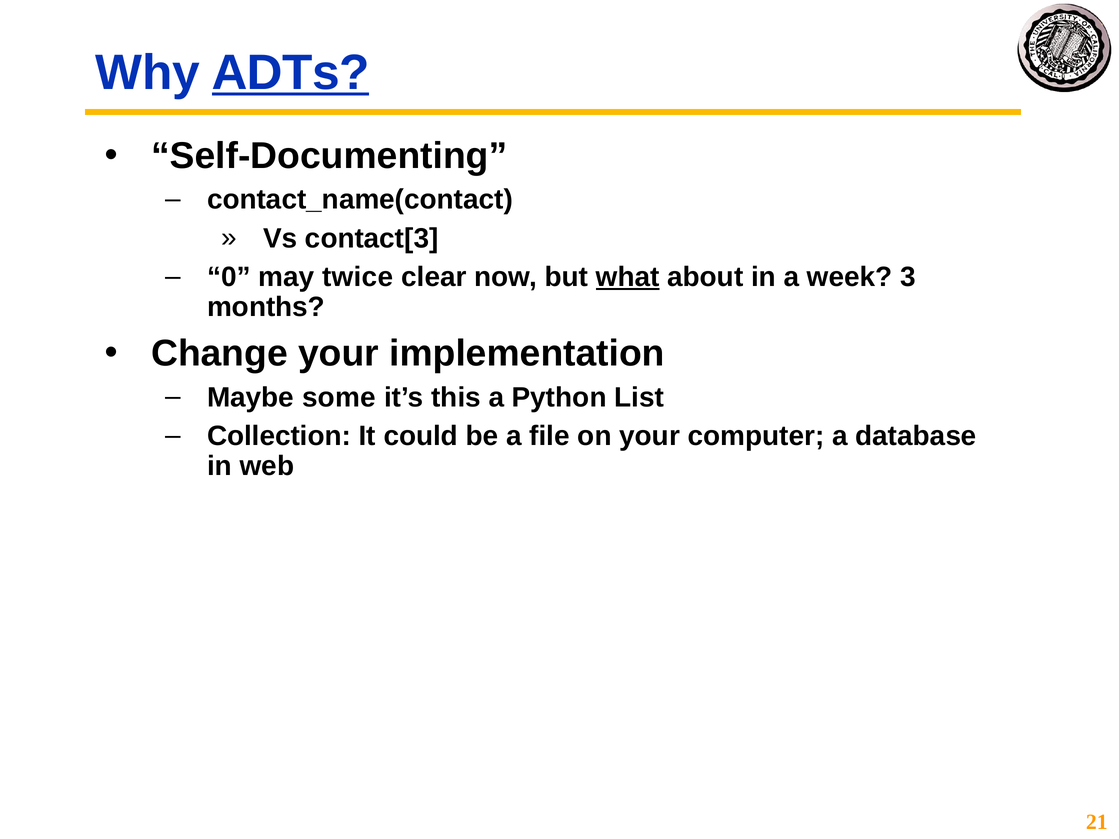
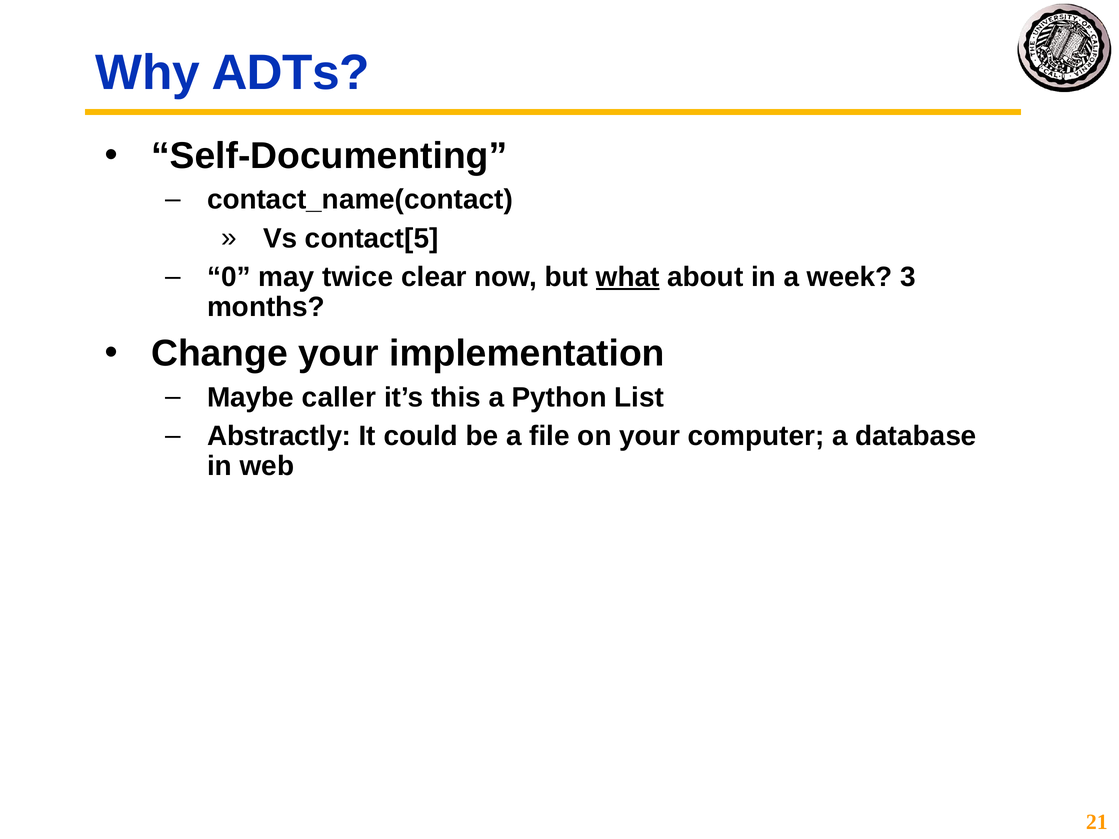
ADTs underline: present -> none
contact[3: contact[3 -> contact[5
some: some -> caller
Collection: Collection -> Abstractly
